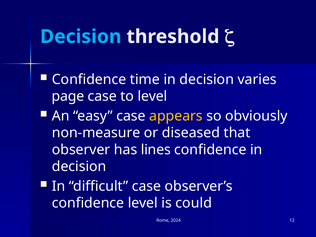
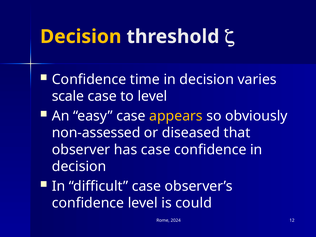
Decision at (81, 37) colour: light blue -> yellow
page: page -> scale
non-measure: non-measure -> non-assessed
has lines: lines -> case
